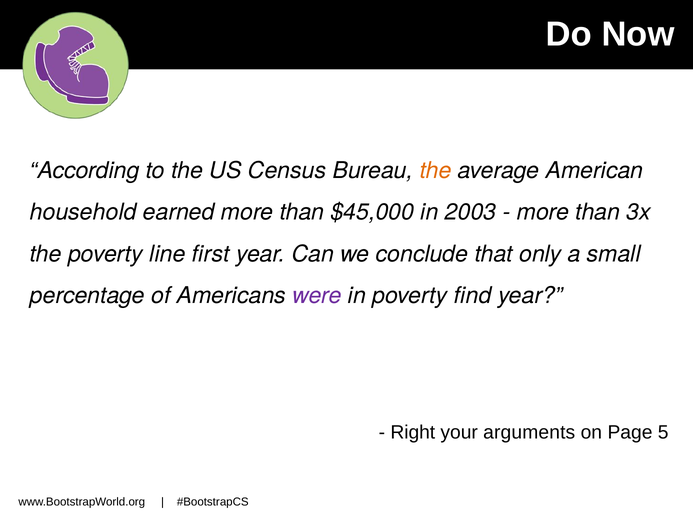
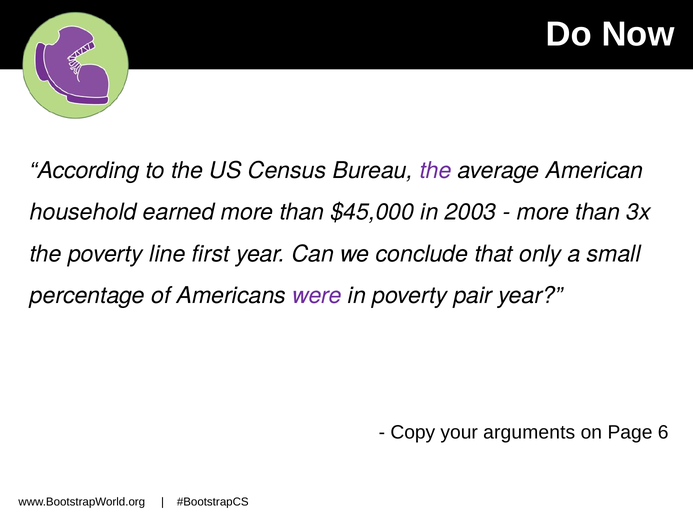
the at (435, 171) colour: orange -> purple
find: find -> pair
Right: Right -> Copy
5: 5 -> 6
